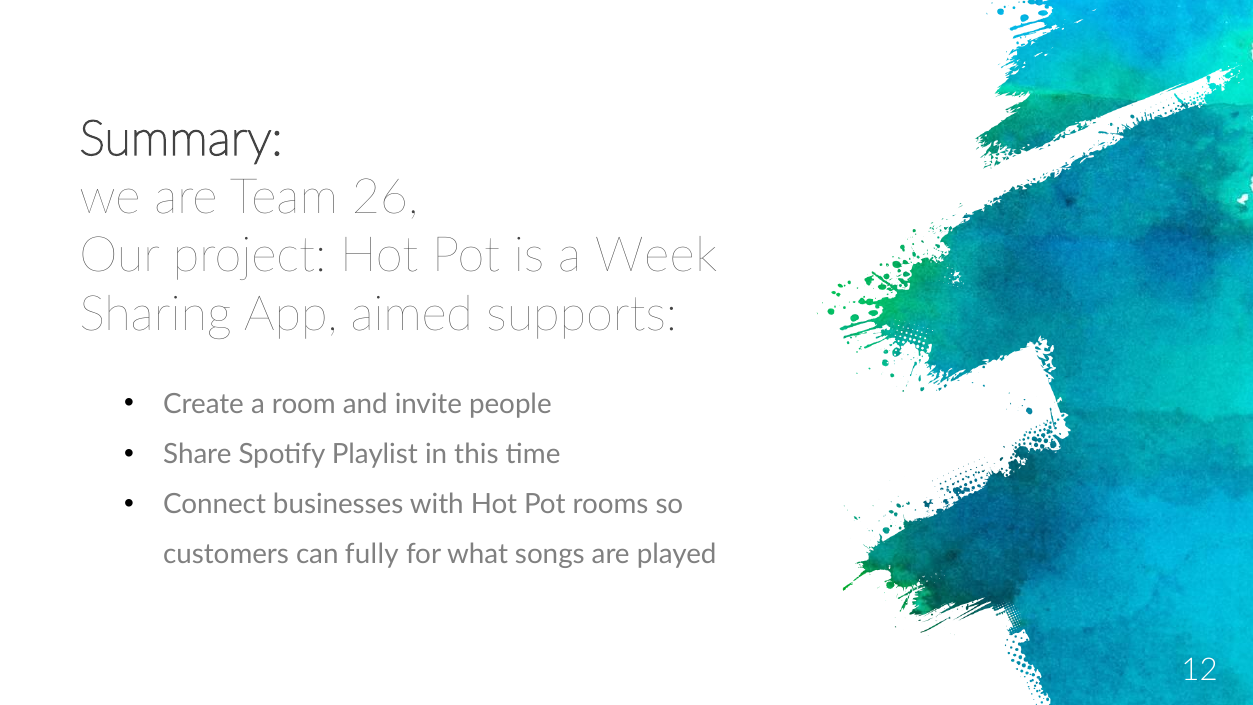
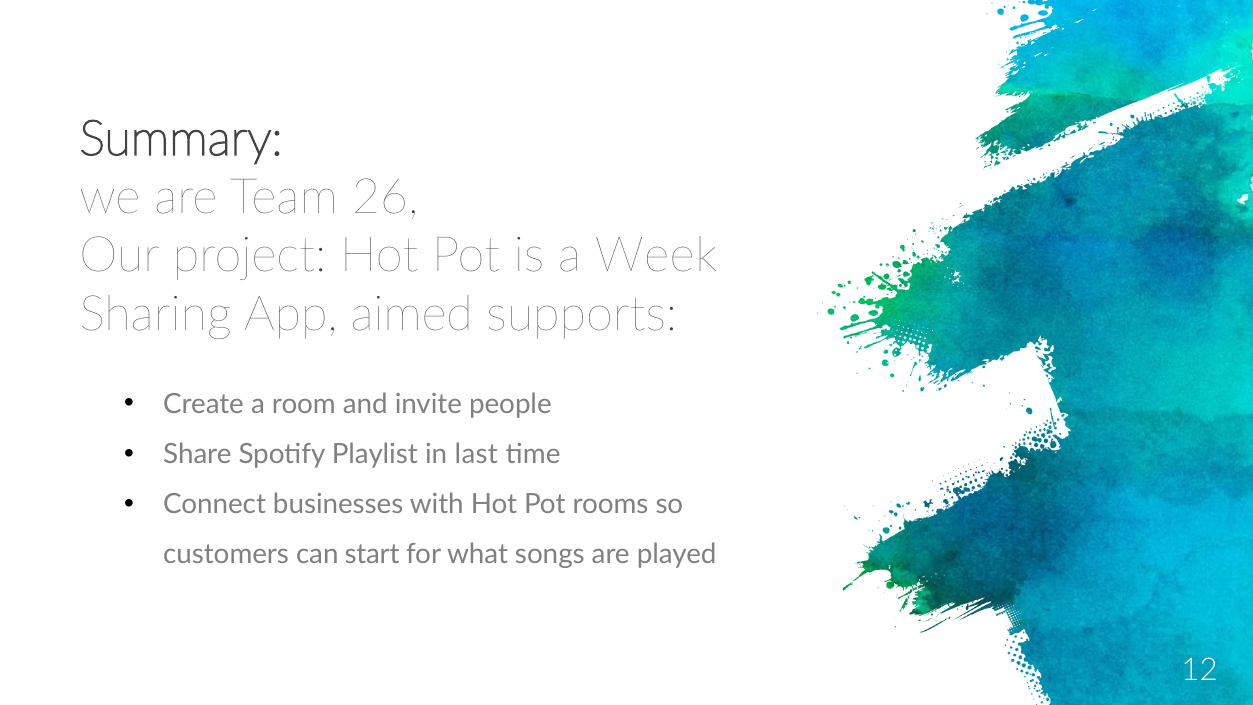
this: this -> last
fully: fully -> start
